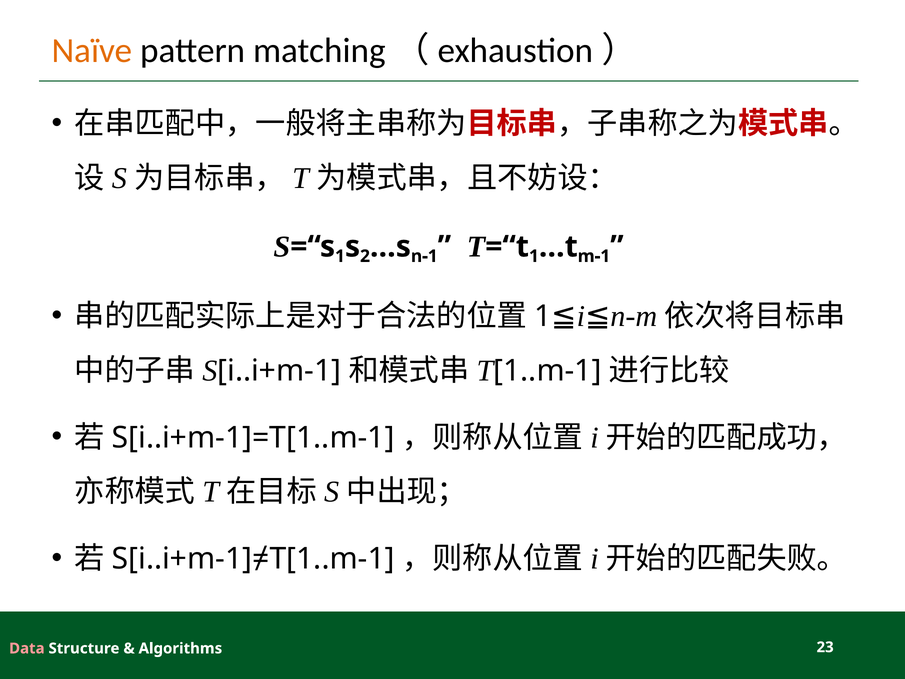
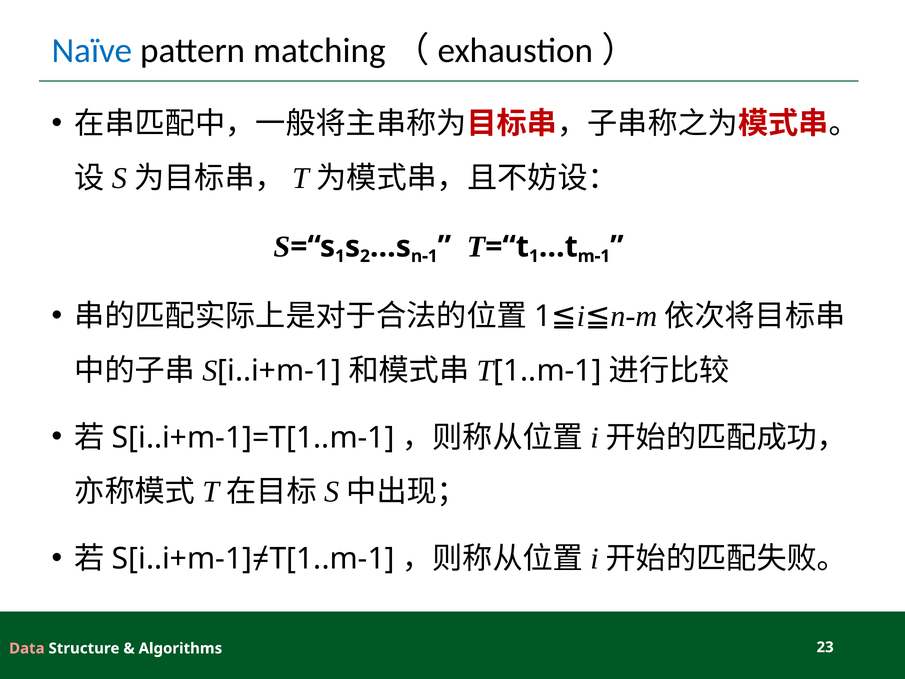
Naïve colour: orange -> blue
